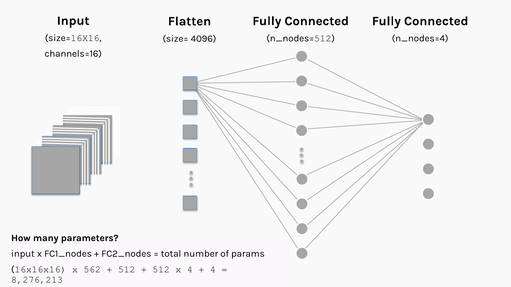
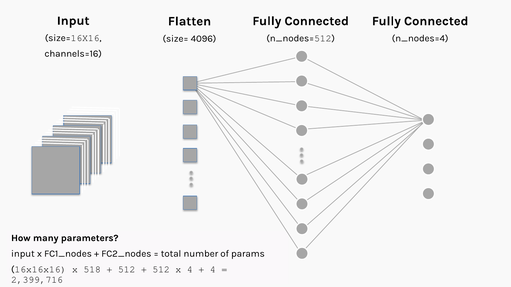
562: 562 -> 518
8,276,213: 8,276,213 -> 2,399,716
